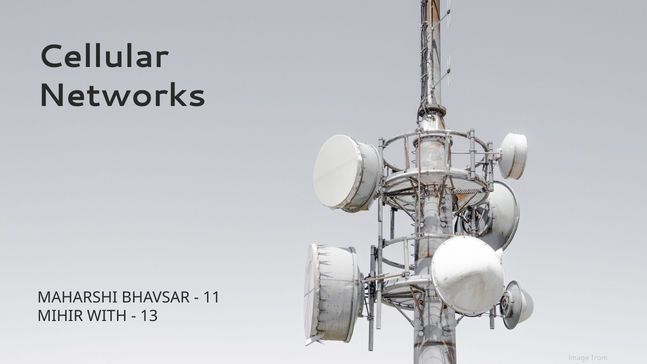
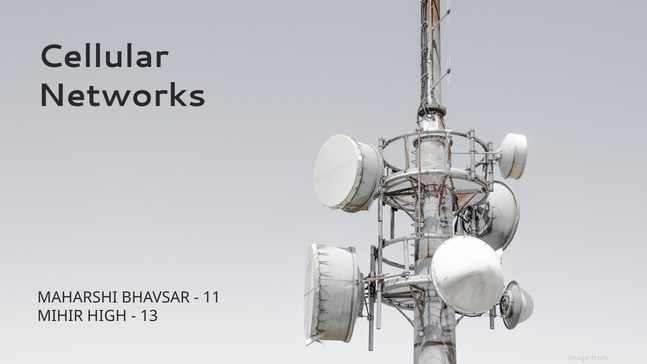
WITH: WITH -> HIGH
